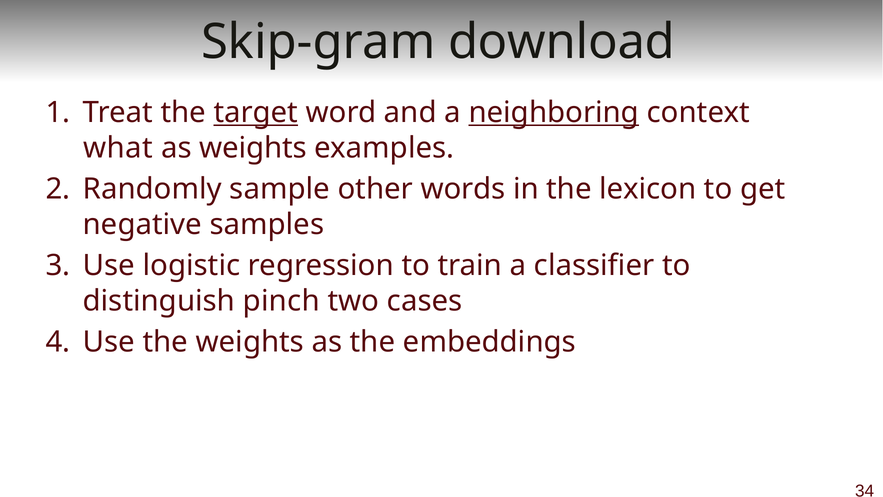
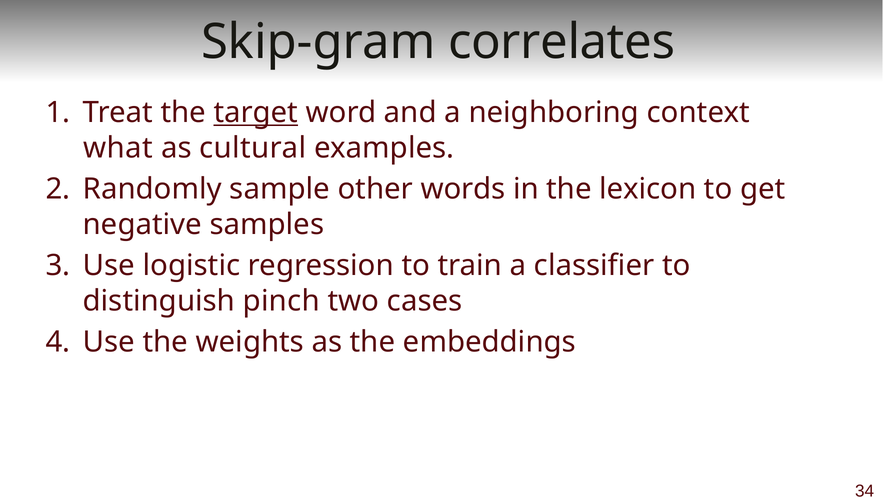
download: download -> correlates
neighboring underline: present -> none
as weights: weights -> cultural
